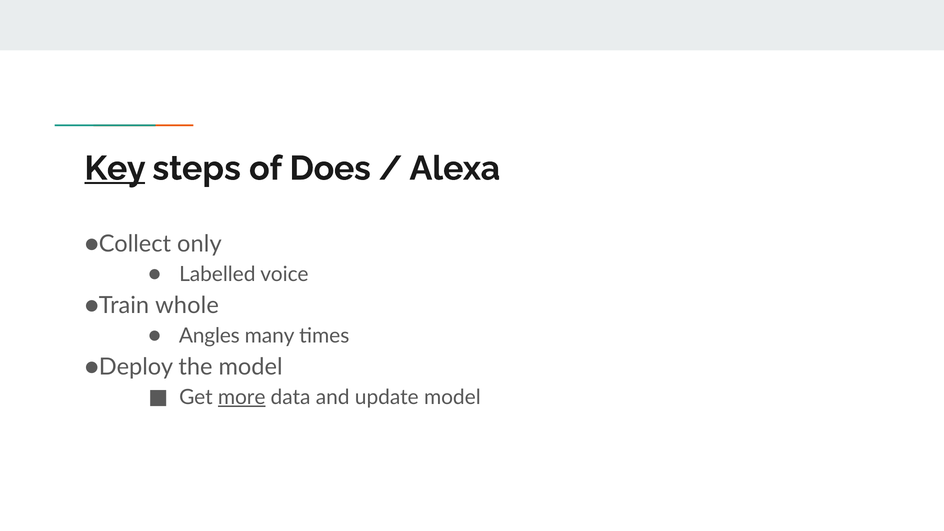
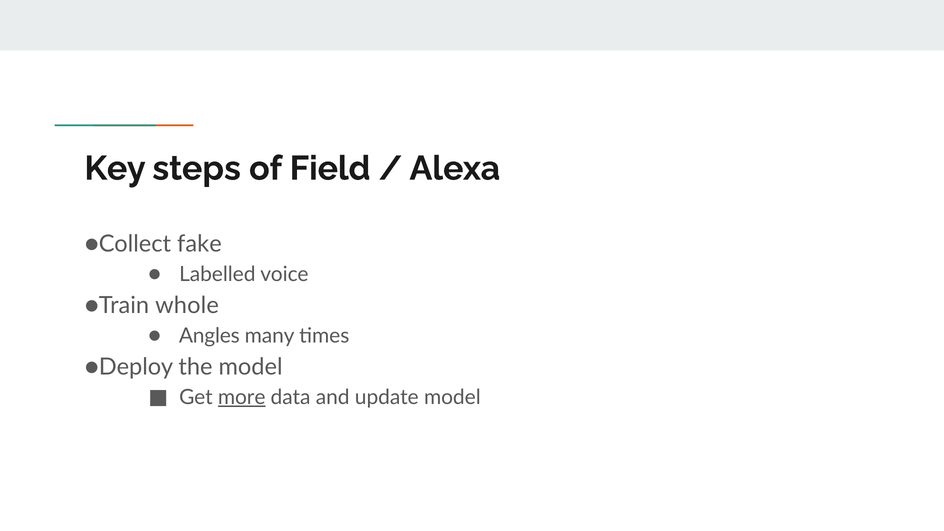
Key underline: present -> none
Does: Does -> Field
only: only -> fake
